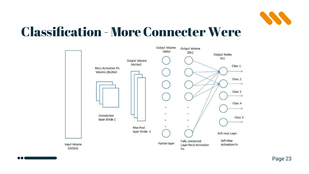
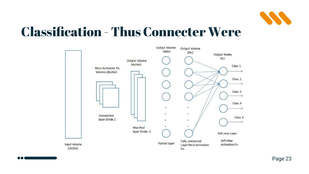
More: More -> Thus
